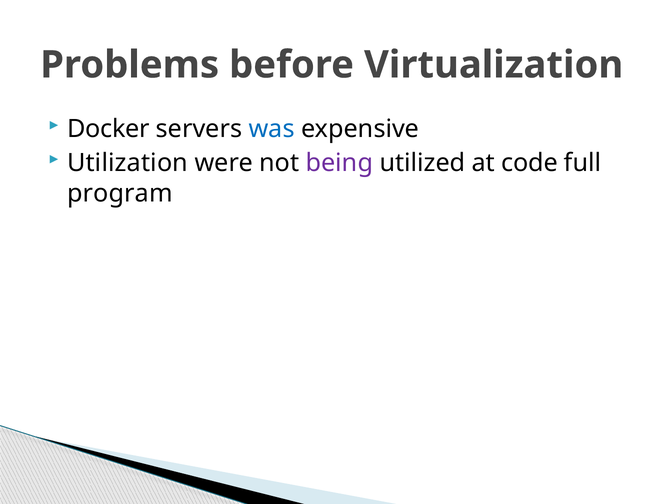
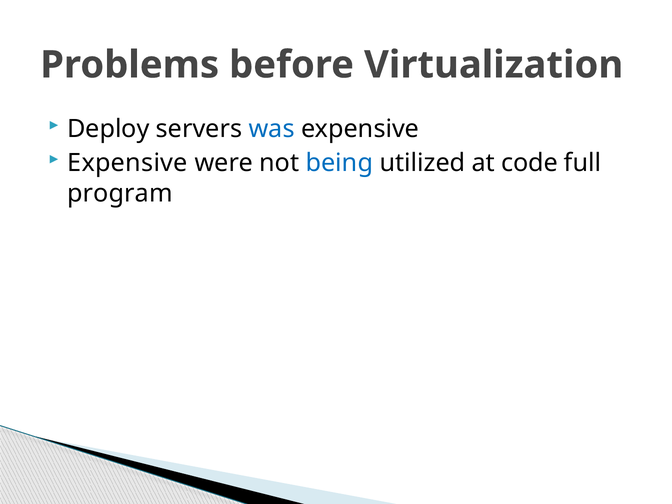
Docker: Docker -> Deploy
Utilization at (128, 163): Utilization -> Expensive
being colour: purple -> blue
